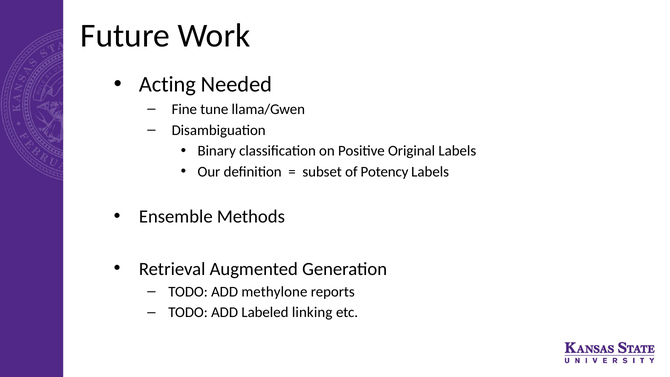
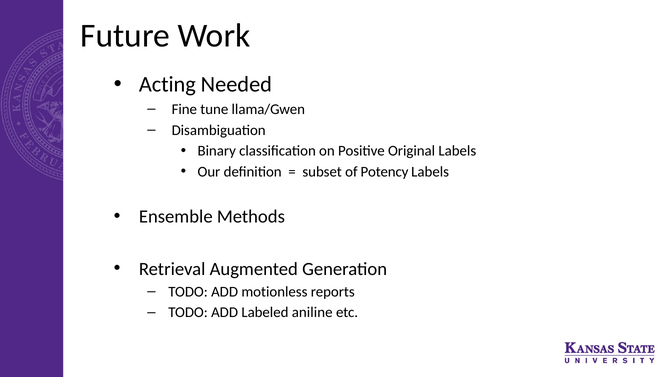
methylone: methylone -> motionless
linking: linking -> aniline
